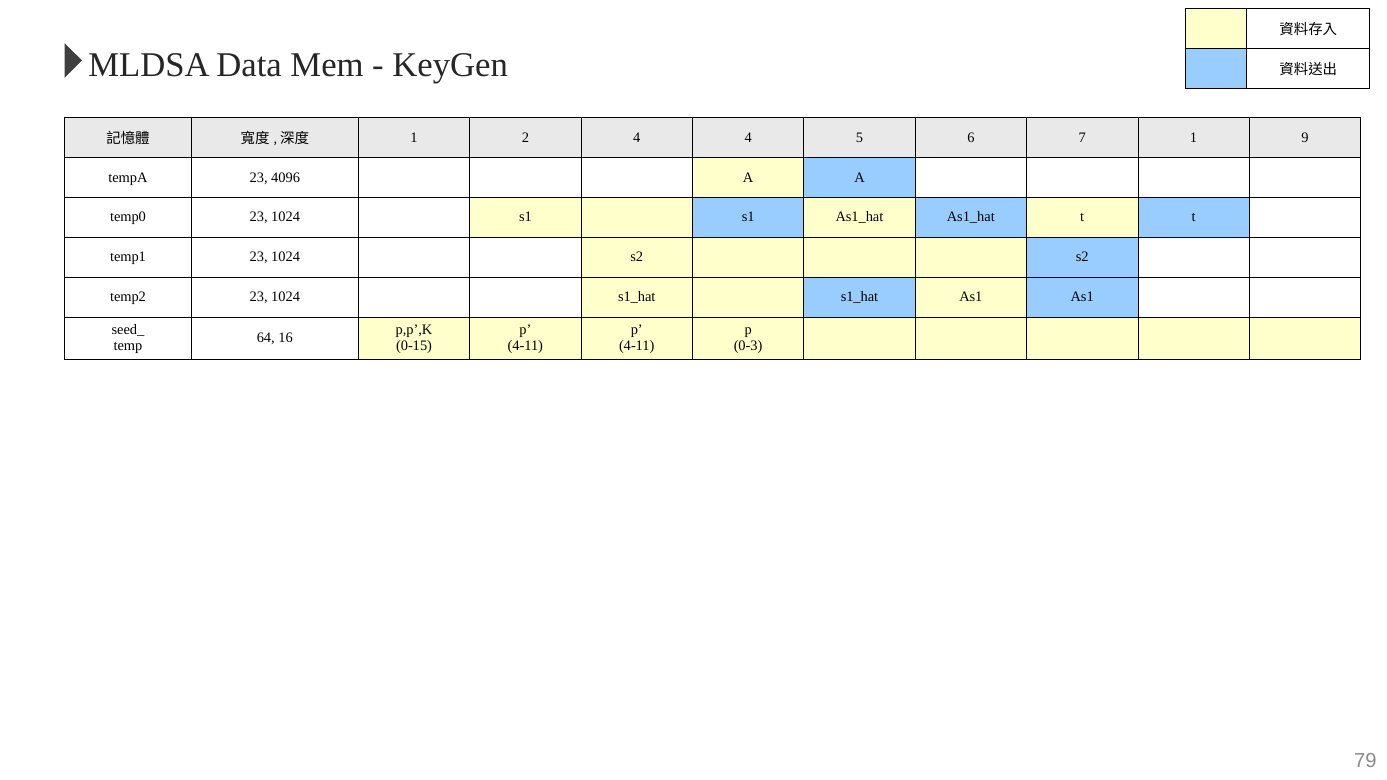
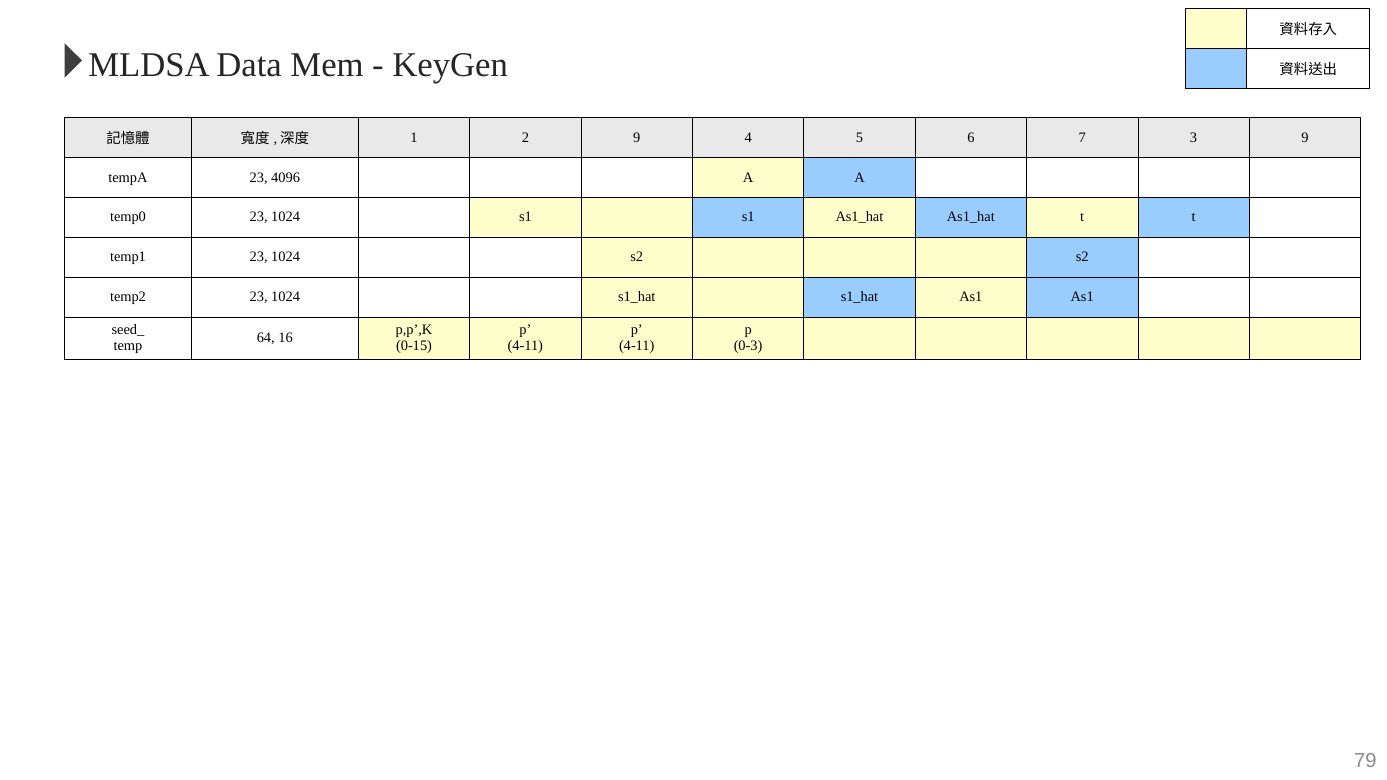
2 4: 4 -> 9
7 1: 1 -> 3
